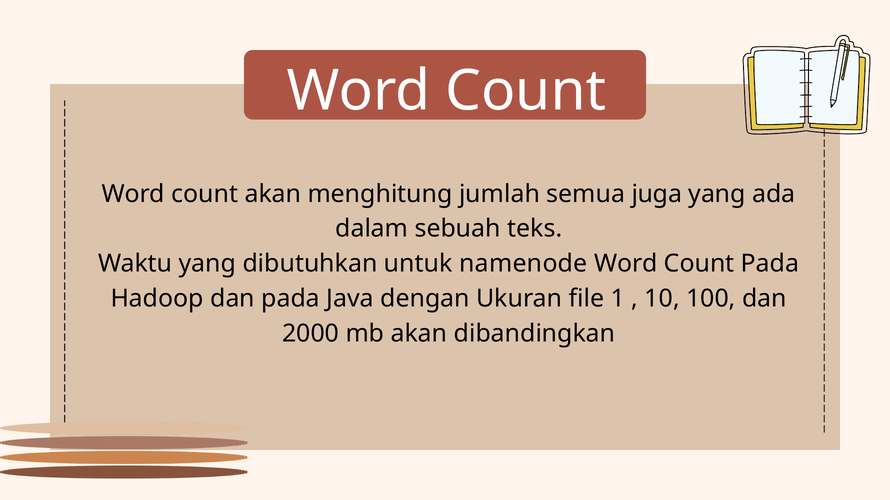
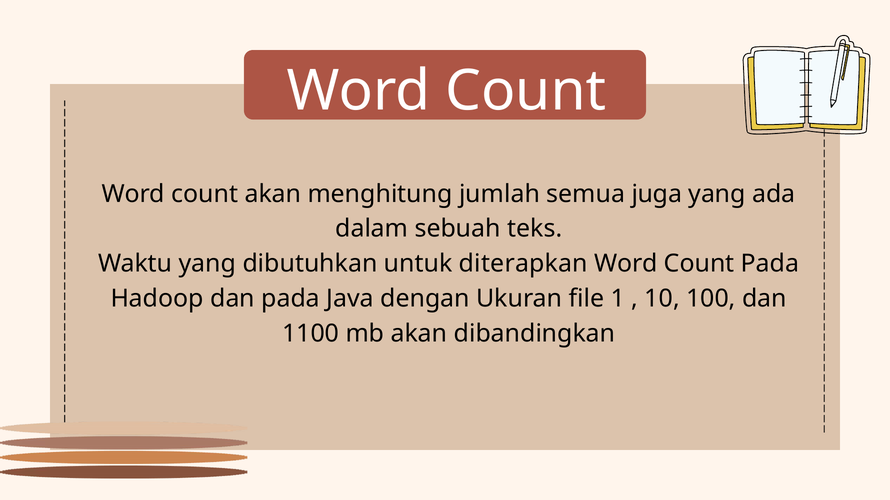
namenode: namenode -> diterapkan
2000: 2000 -> 1100
